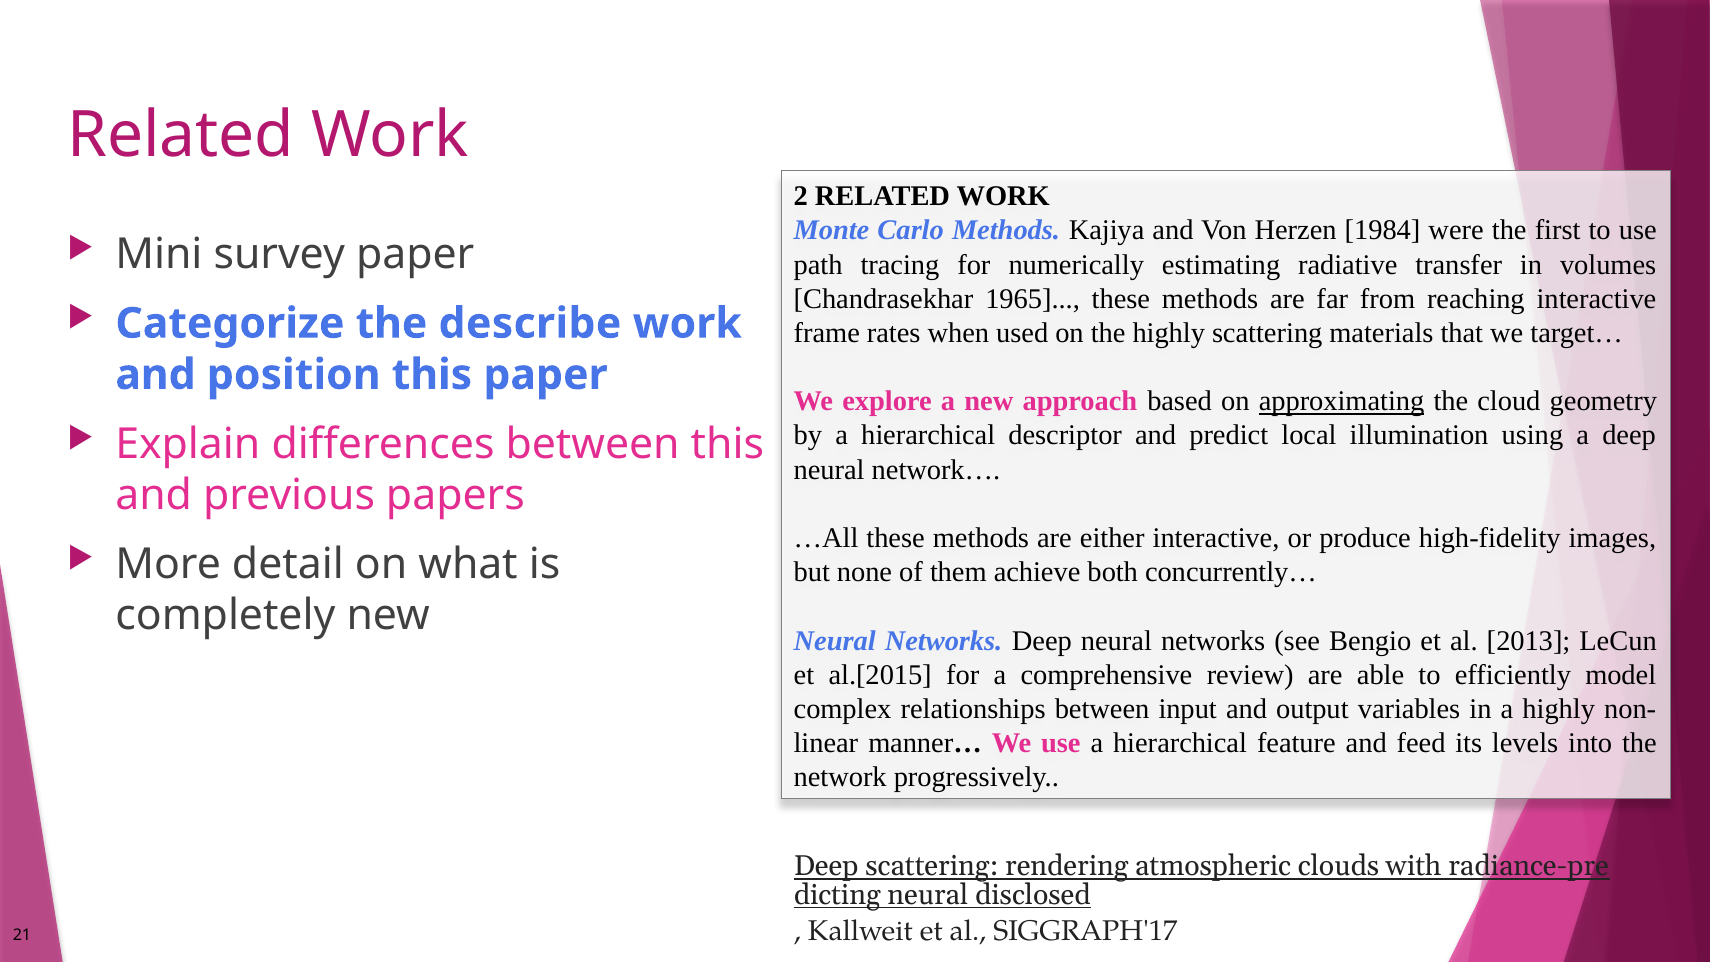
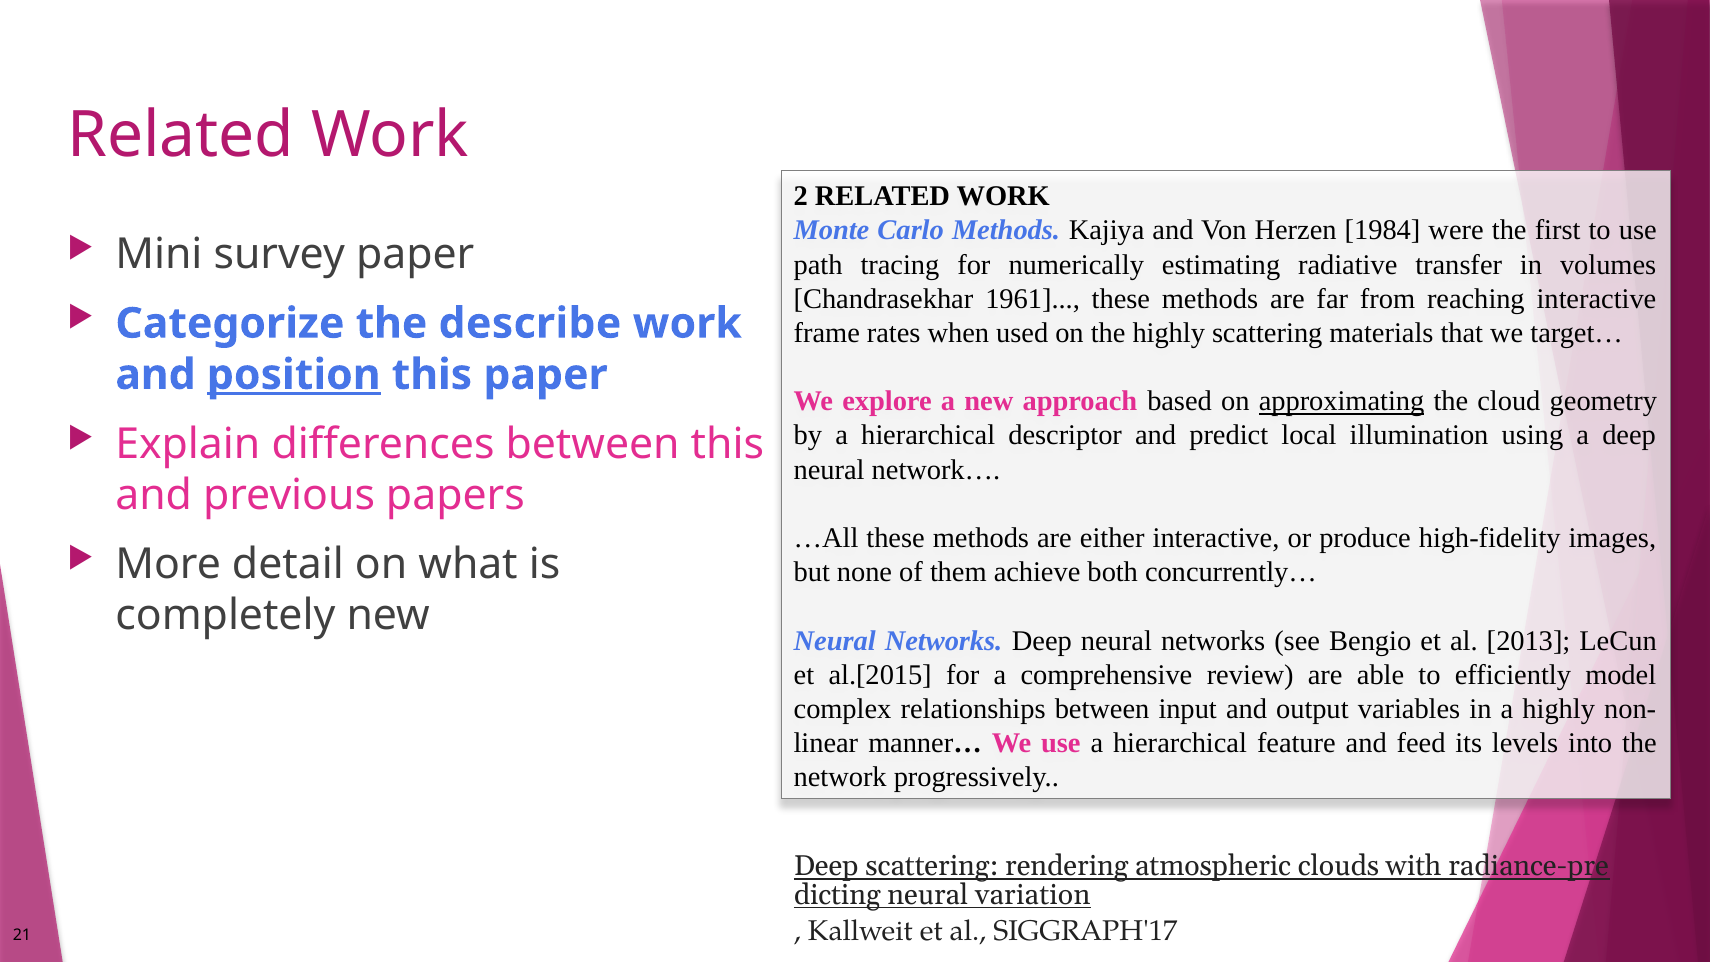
1965: 1965 -> 1961
position underline: none -> present
disclosed: disclosed -> variation
